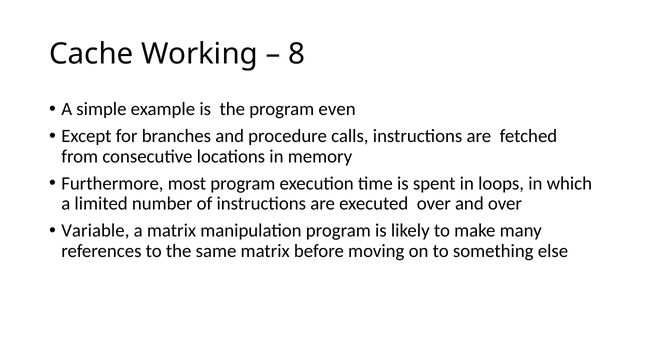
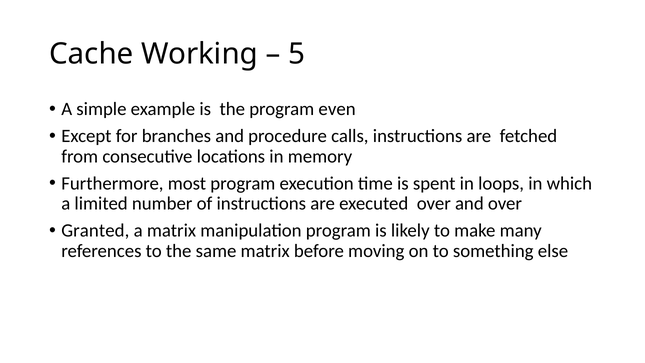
8: 8 -> 5
Variable: Variable -> Granted
